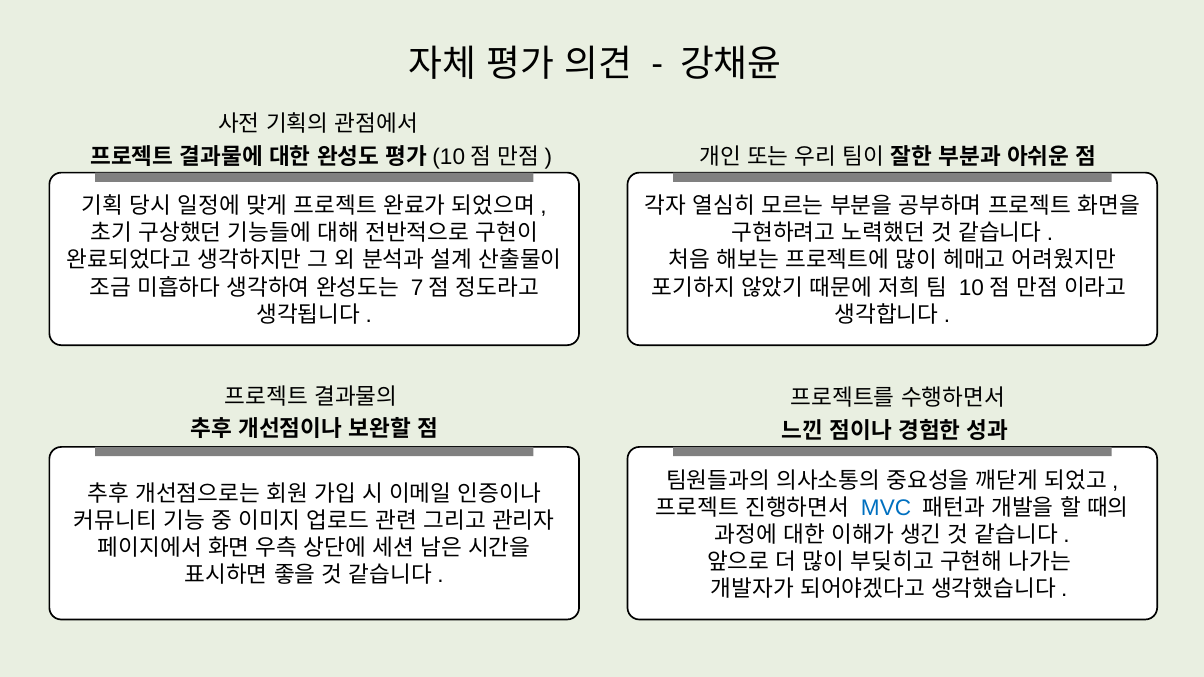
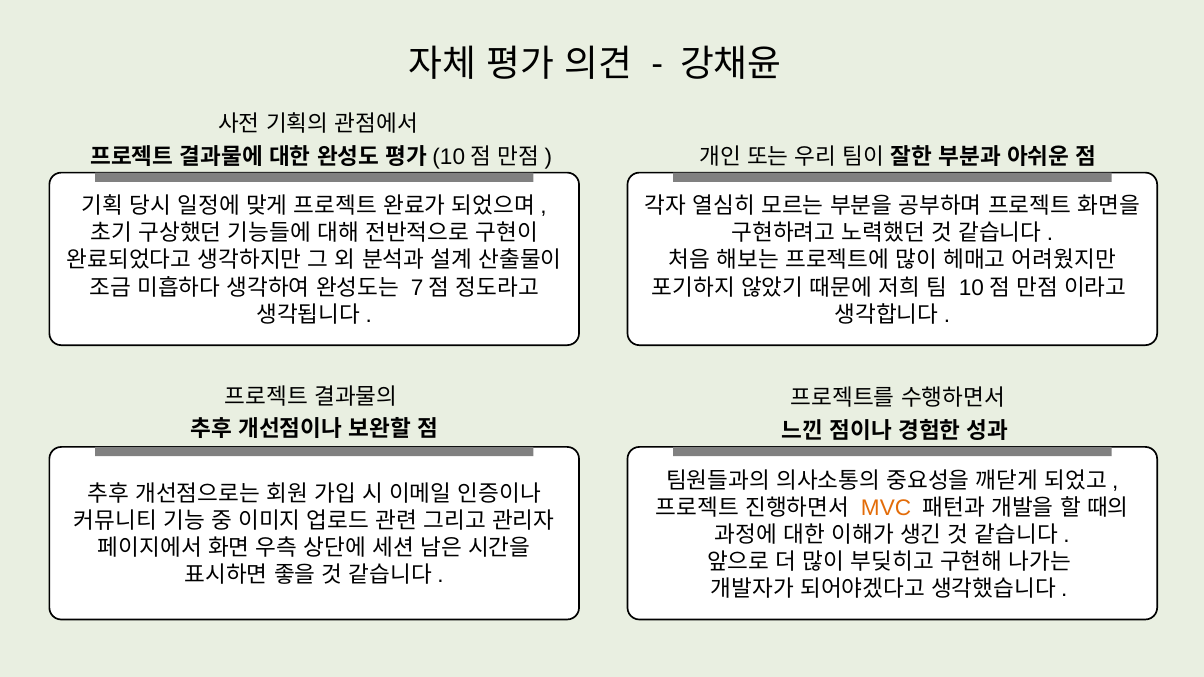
MVC colour: blue -> orange
